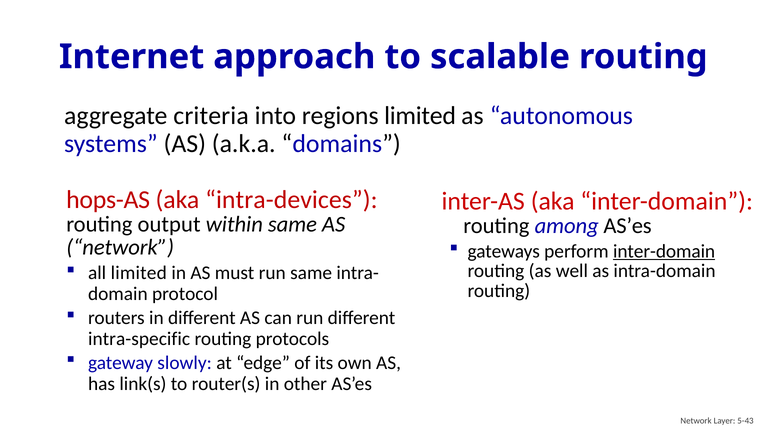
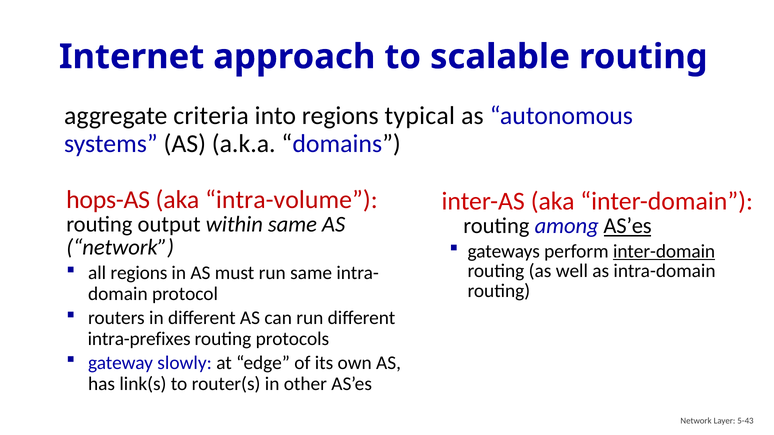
regions limited: limited -> typical
intra-devices: intra-devices -> intra-volume
AS’es at (628, 226) underline: none -> present
all limited: limited -> regions
intra-specific: intra-specific -> intra-prefixes
